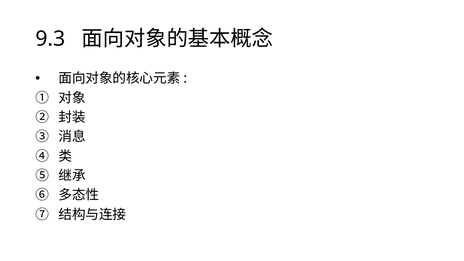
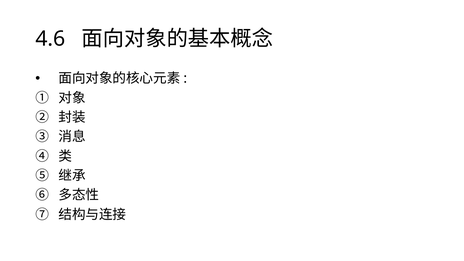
9.3: 9.3 -> 4.6
